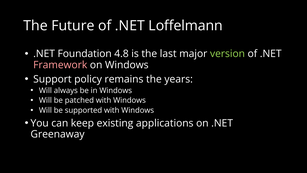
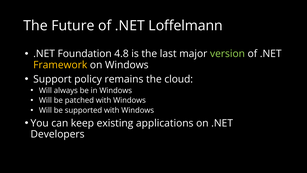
Framework colour: pink -> yellow
years: years -> cloud
Greenaway: Greenaway -> Developers
